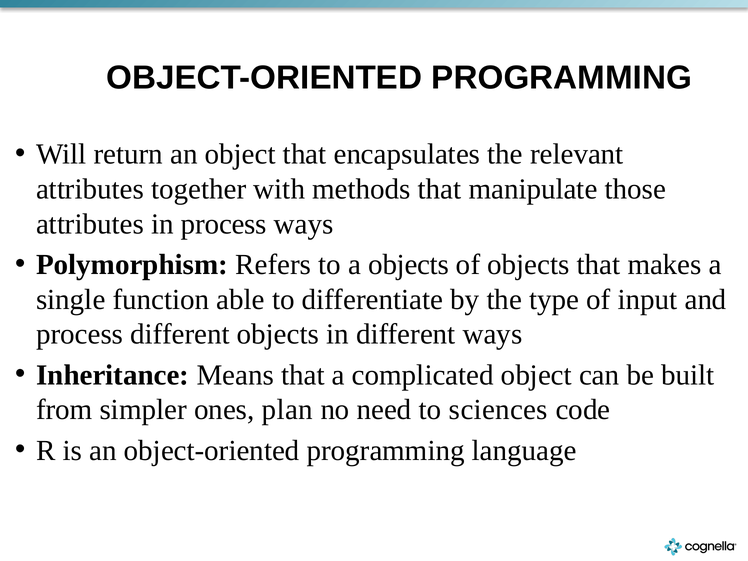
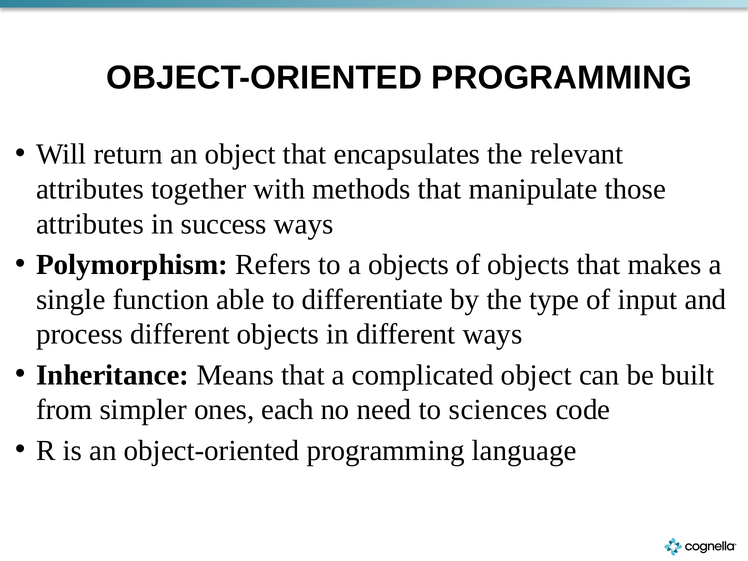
in process: process -> success
plan: plan -> each
